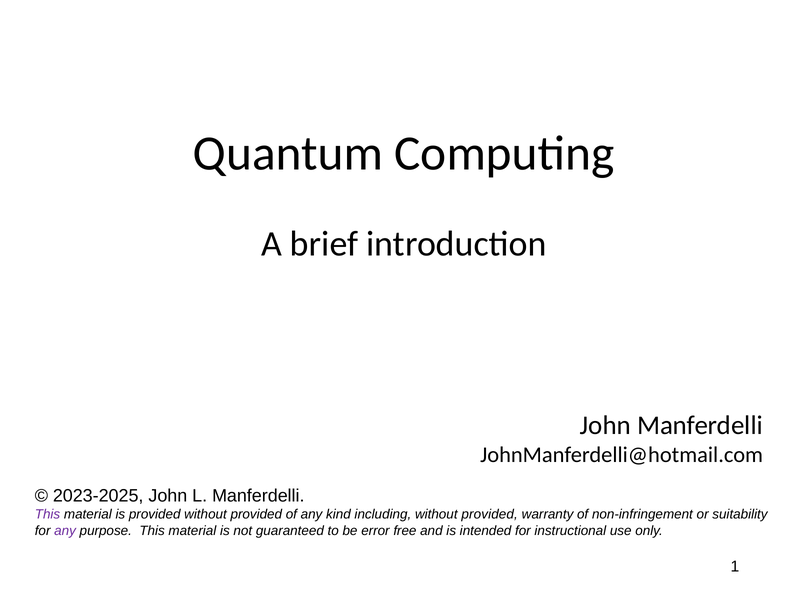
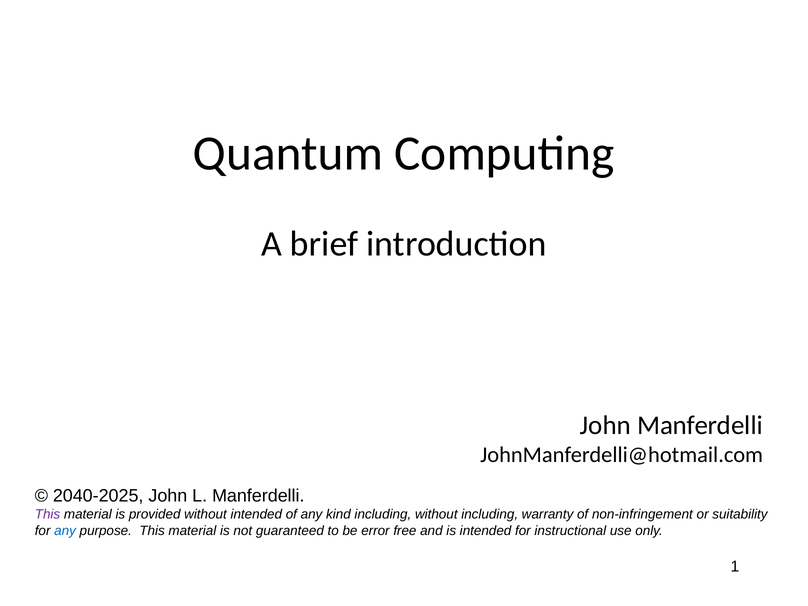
2023-2025: 2023-2025 -> 2040-2025
provided without provided: provided -> intended
including without provided: provided -> including
any at (65, 531) colour: purple -> blue
